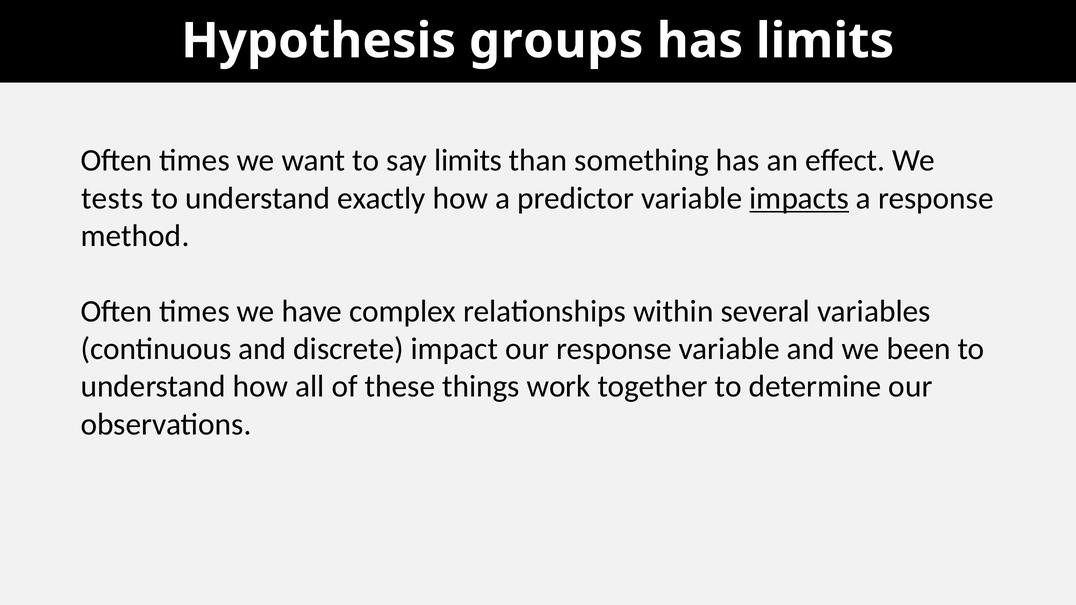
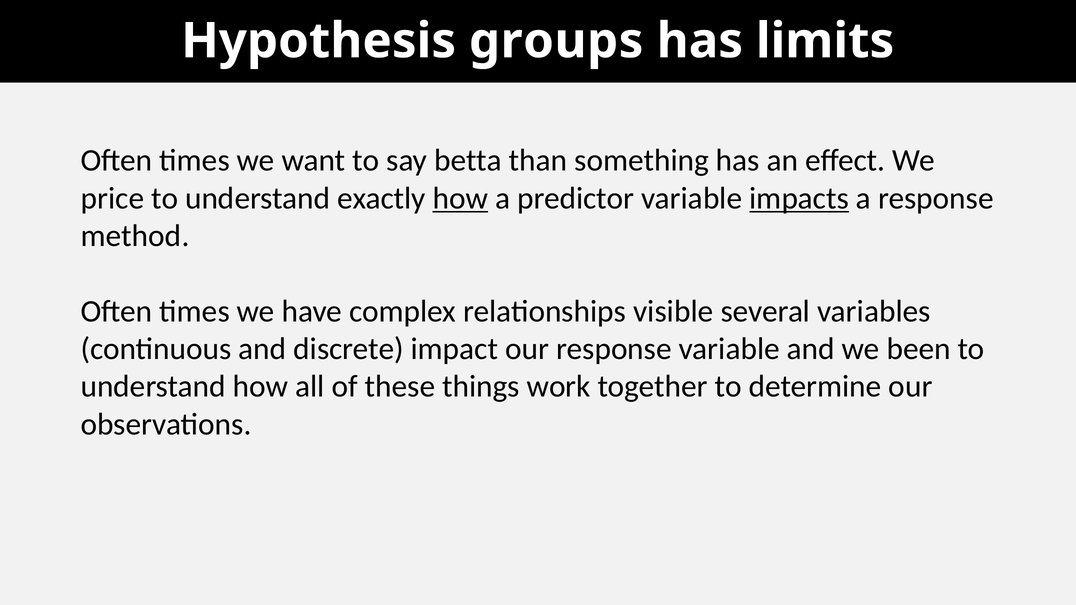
say limits: limits -> betta
tests: tests -> price
how at (460, 198) underline: none -> present
within: within -> visible
